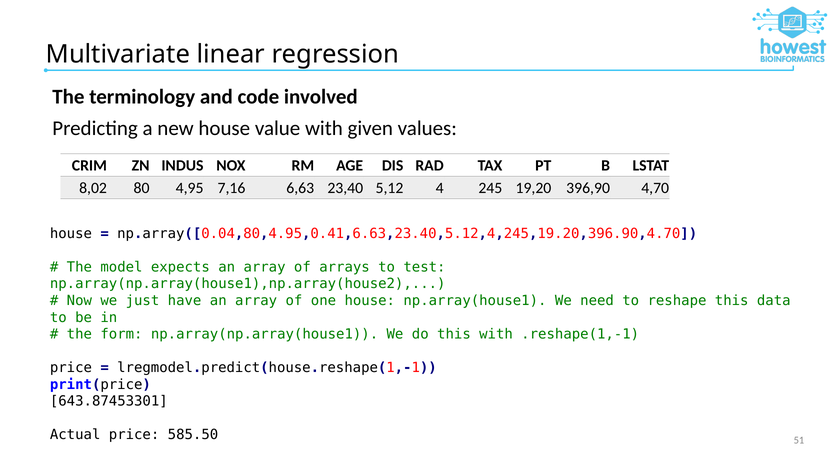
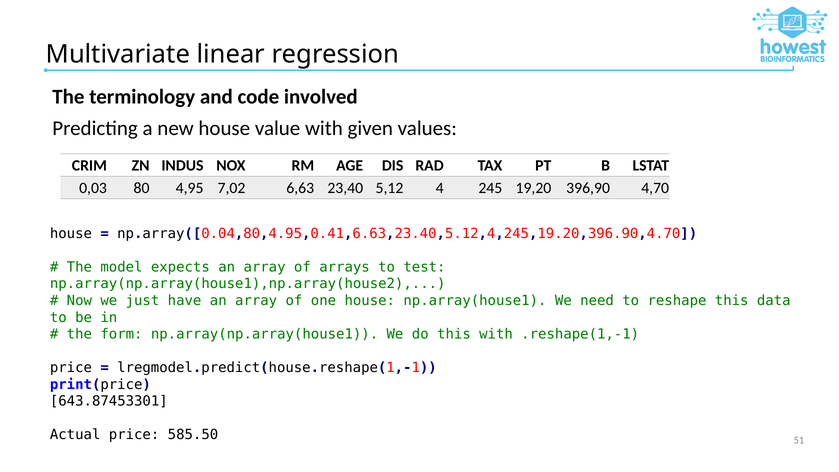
8,02: 8,02 -> 0,03
7,16: 7,16 -> 7,02
